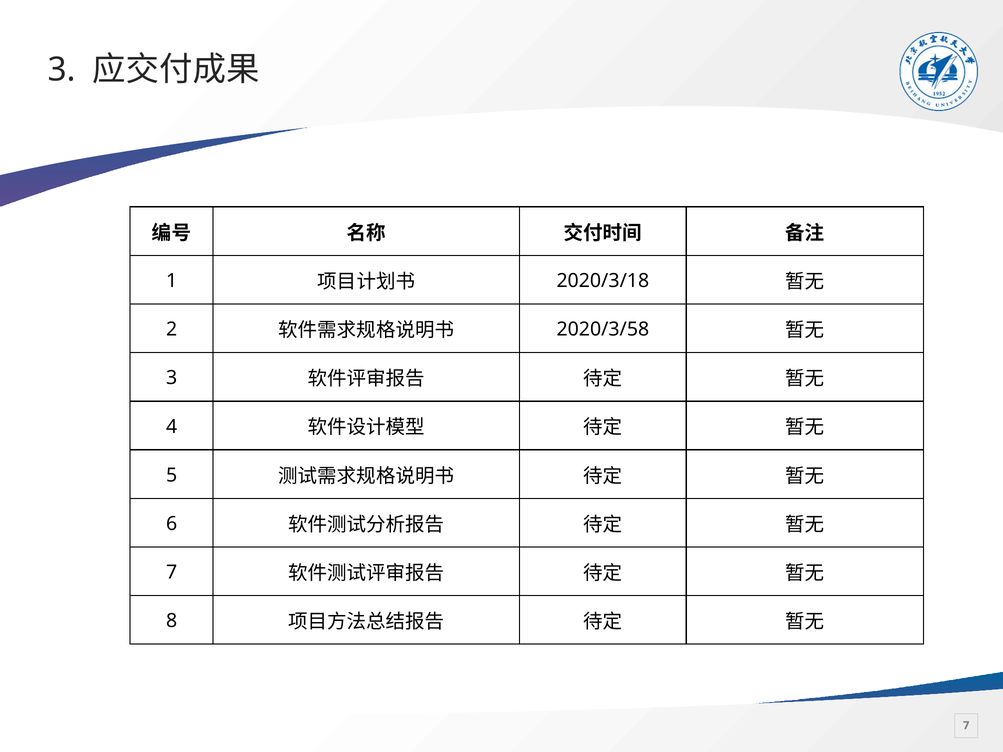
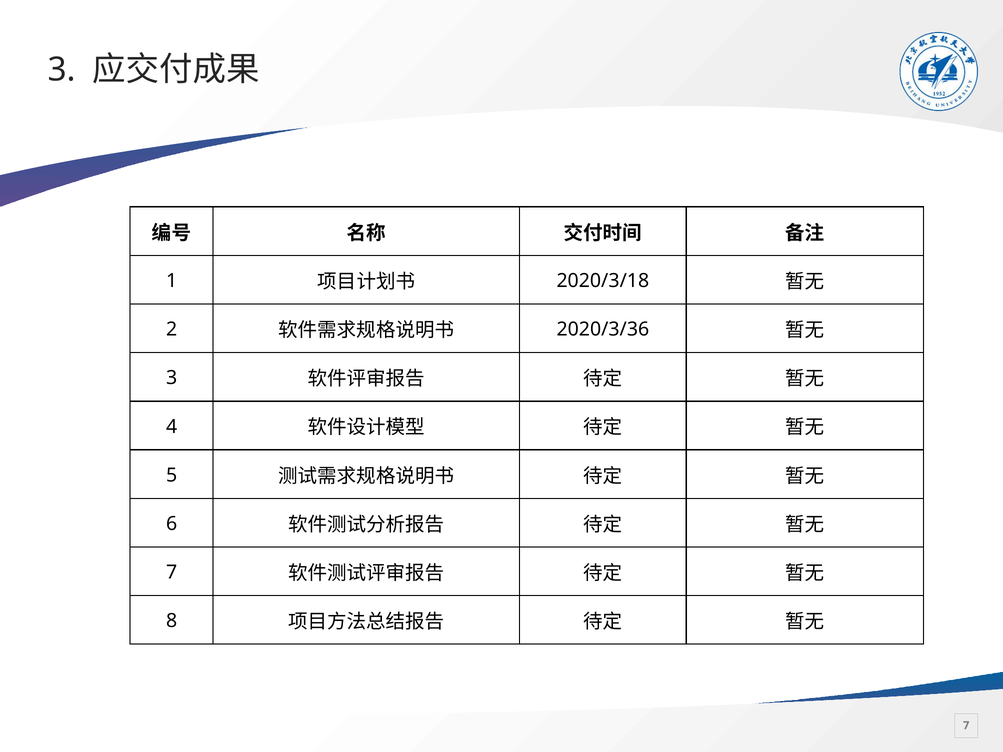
2020/3/58: 2020/3/58 -> 2020/3/36
